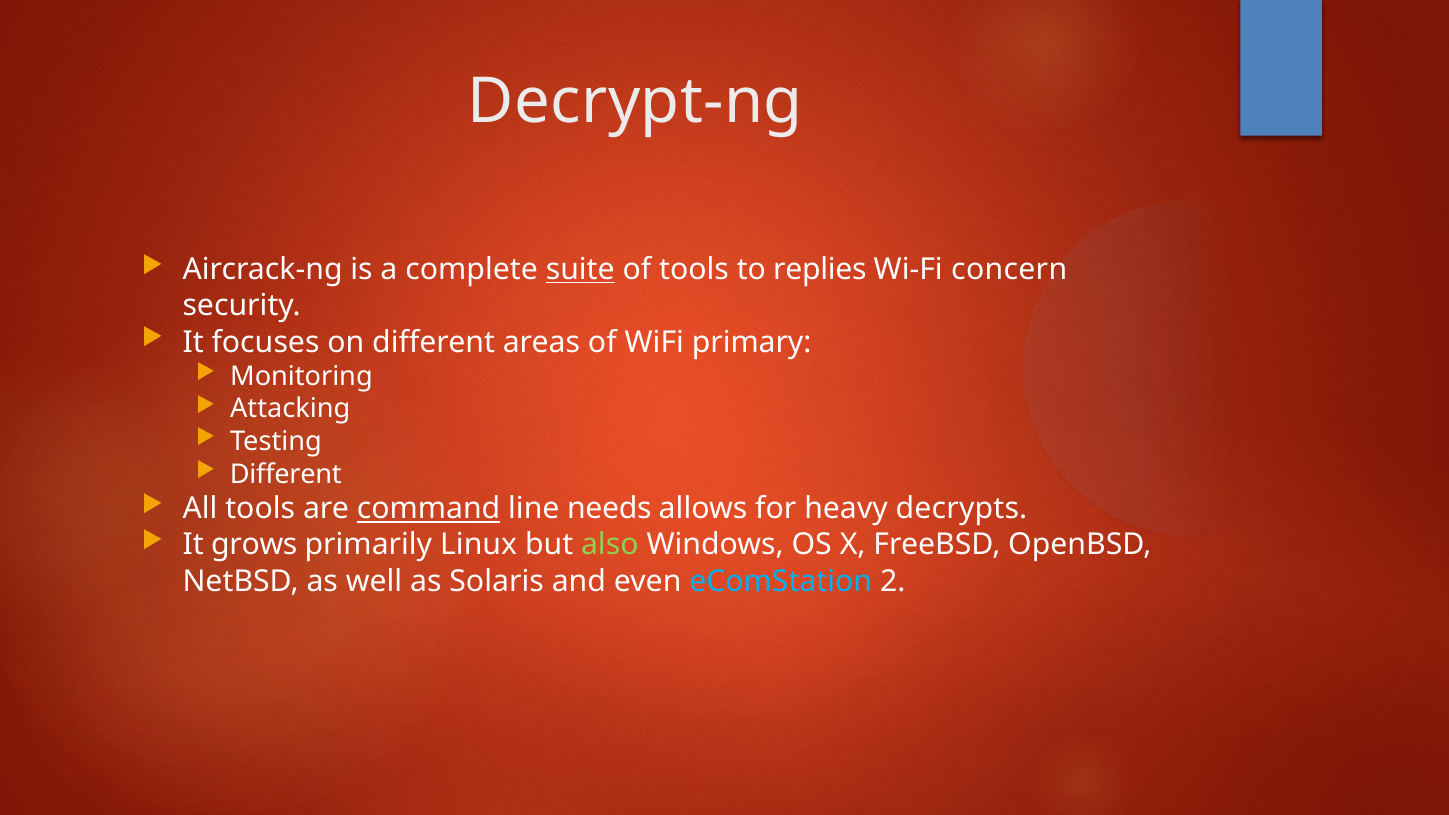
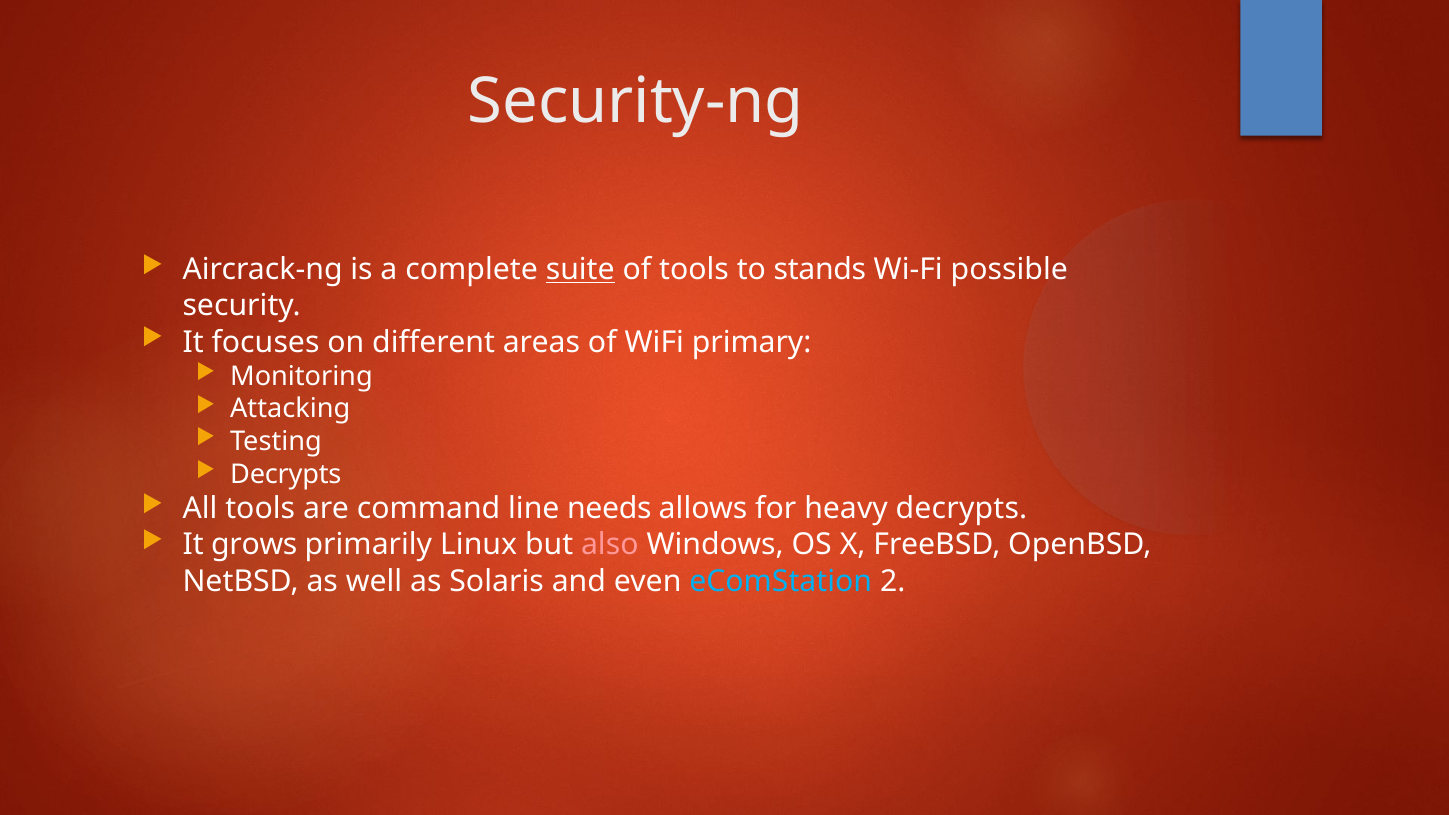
Decrypt-ng: Decrypt-ng -> Security-ng
replies: replies -> stands
concern: concern -> possible
Different at (286, 474): Different -> Decrypts
command underline: present -> none
also colour: light green -> pink
